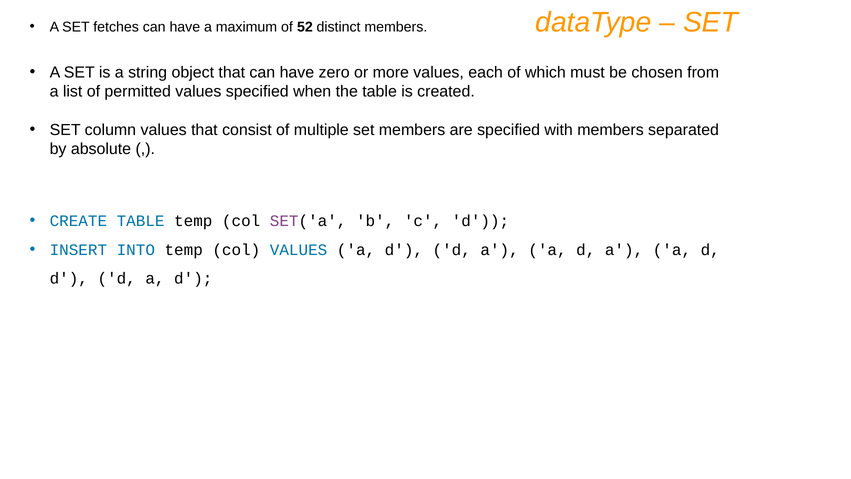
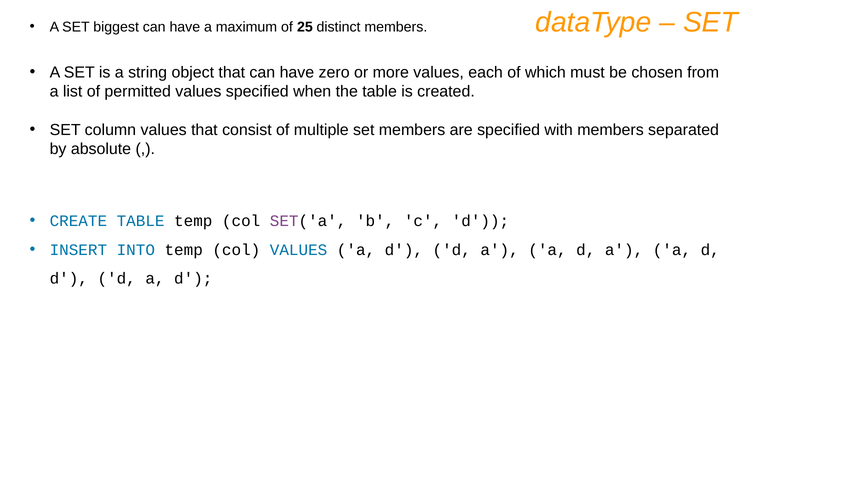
fetches: fetches -> biggest
52: 52 -> 25
